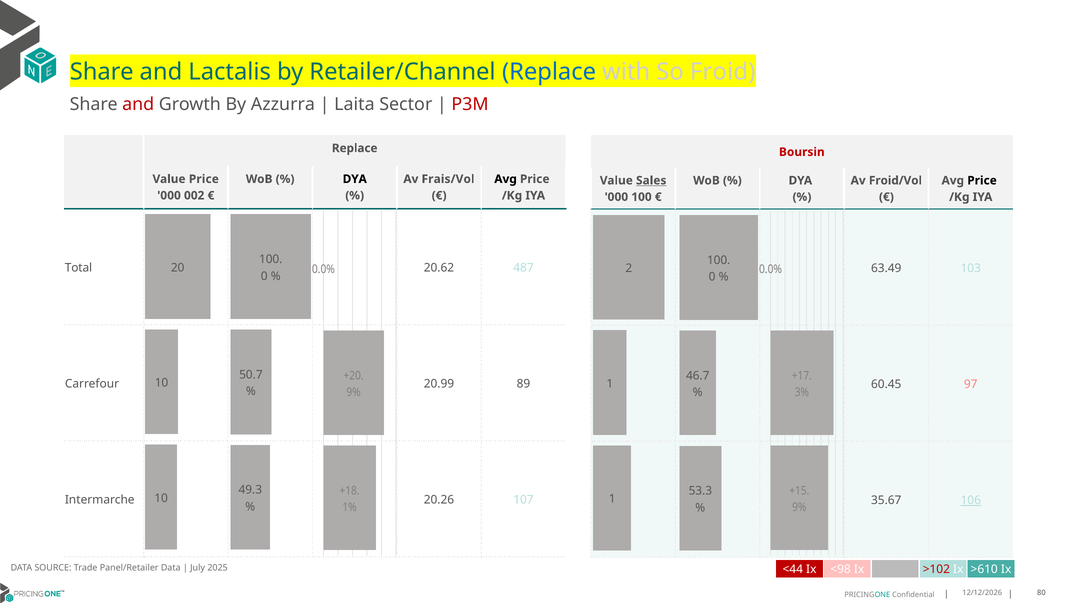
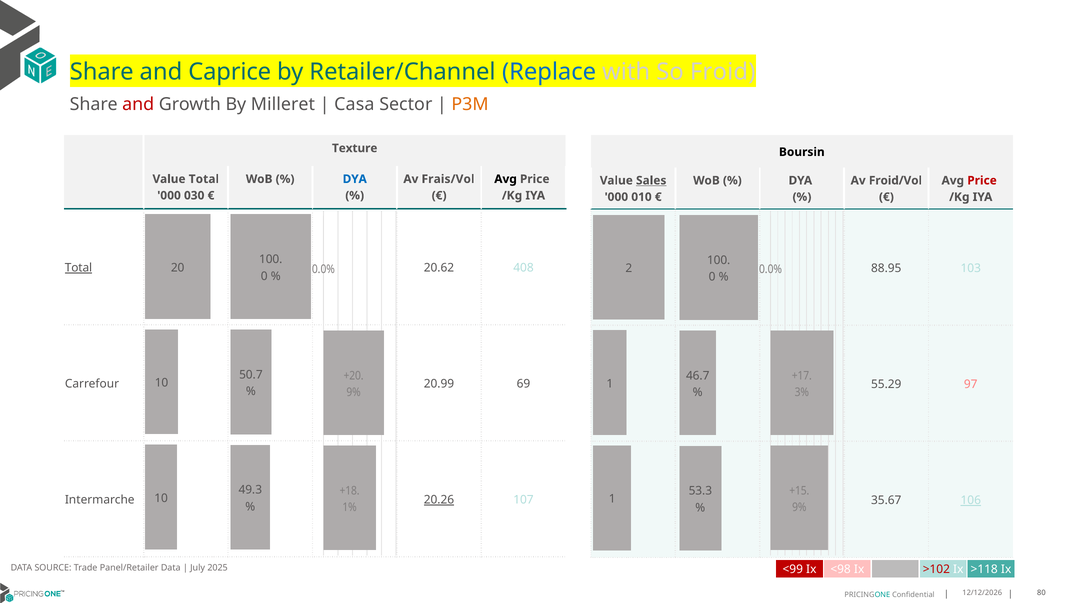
Lactalis: Lactalis -> Caprice
Azzurra: Azzurra -> Milleret
Laita: Laita -> Casa
P3M colour: red -> orange
Replace at (355, 148): Replace -> Texture
Boursin colour: red -> black
Value Price: Price -> Total
DYA at (355, 179) colour: black -> blue
Price at (982, 181) colour: black -> red
002: 002 -> 030
000 100: 100 -> 010
Total at (78, 268) underline: none -> present
487: 487 -> 408
63.49: 63.49 -> 88.95
89: 89 -> 69
60.45: 60.45 -> 55.29
20.26 underline: none -> present
<44: <44 -> <99
>610: >610 -> >118
